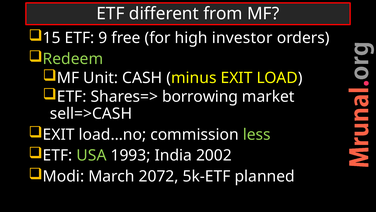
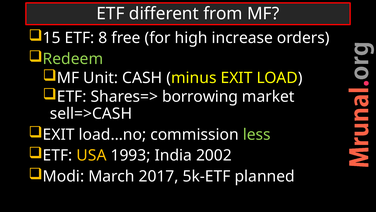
9: 9 -> 8
investor: investor -> increase
USA colour: light green -> yellow
2072: 2072 -> 2017
